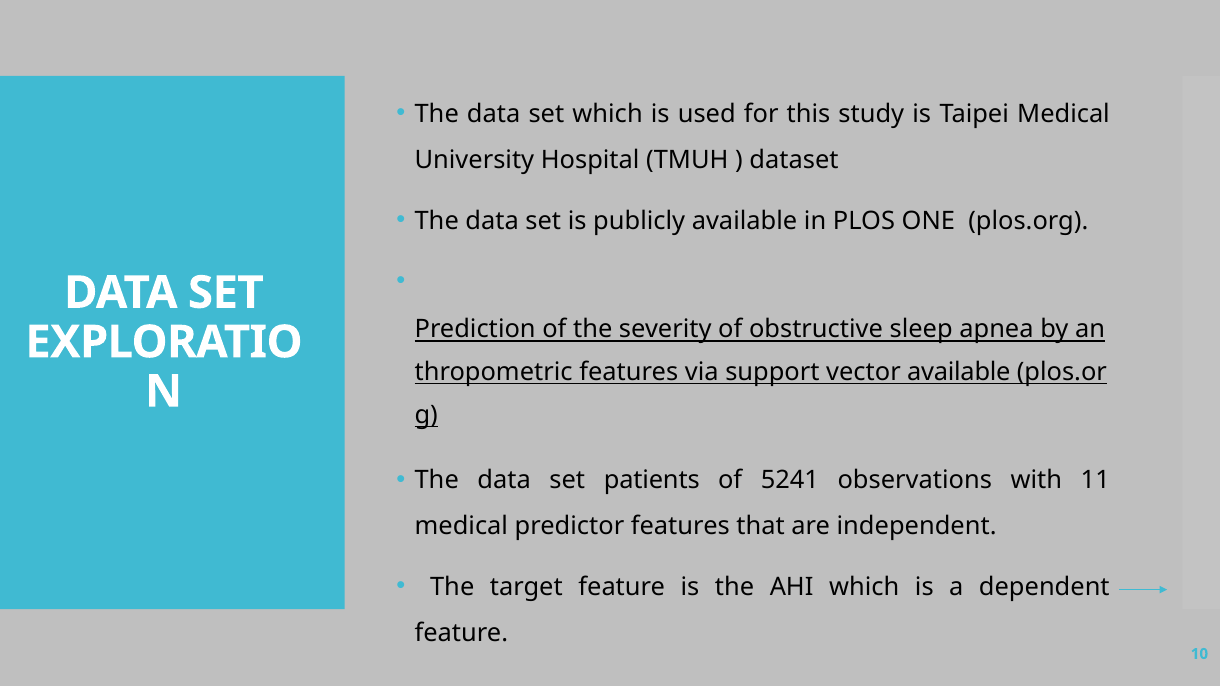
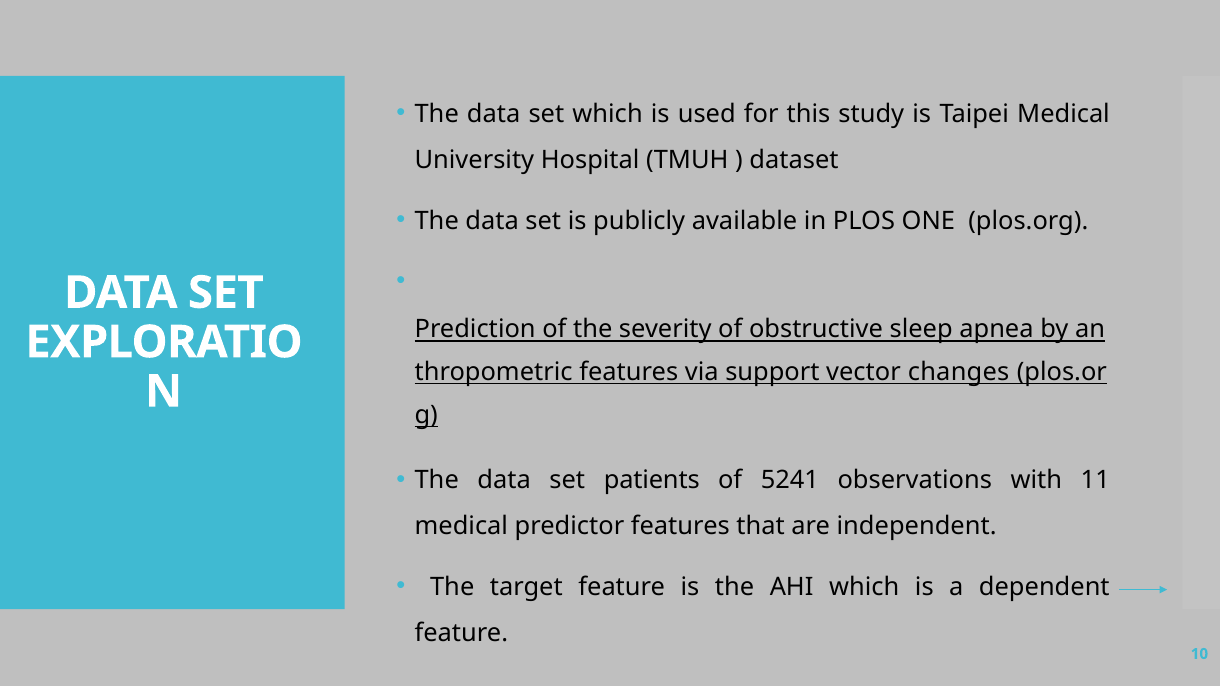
vector available: available -> changes
